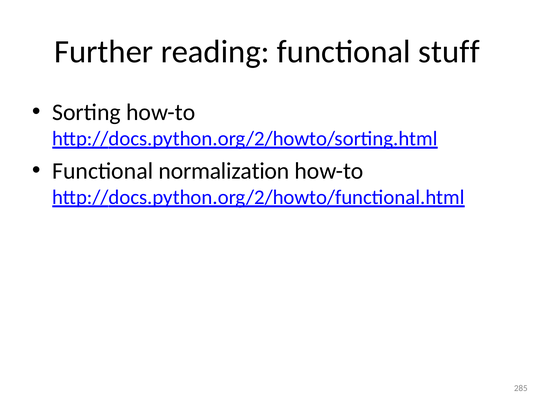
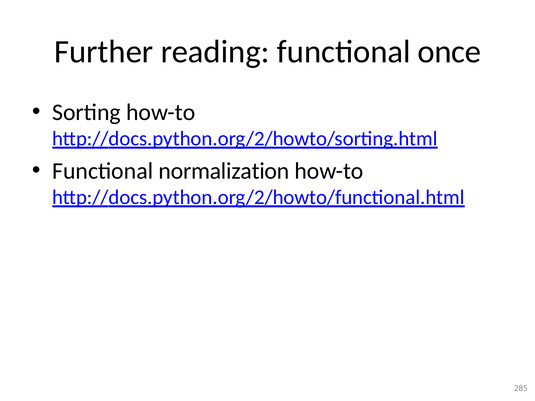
stuff: stuff -> once
